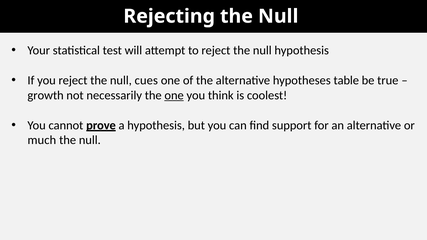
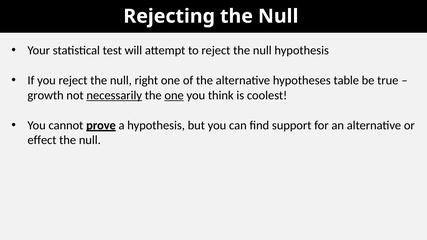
cues: cues -> right
necessarily underline: none -> present
much: much -> effect
